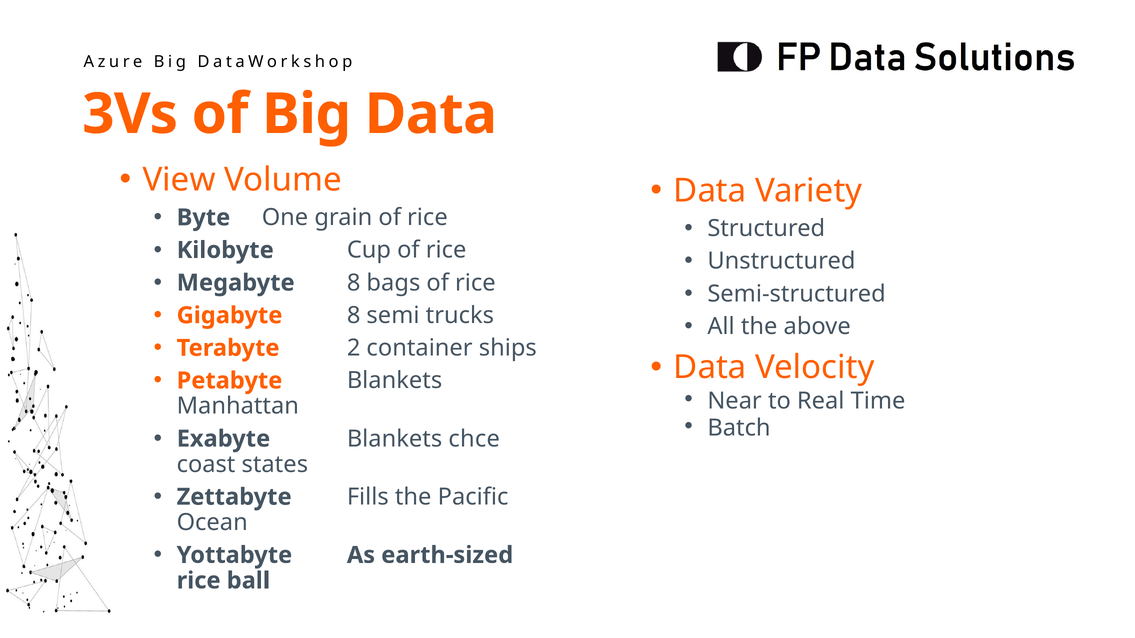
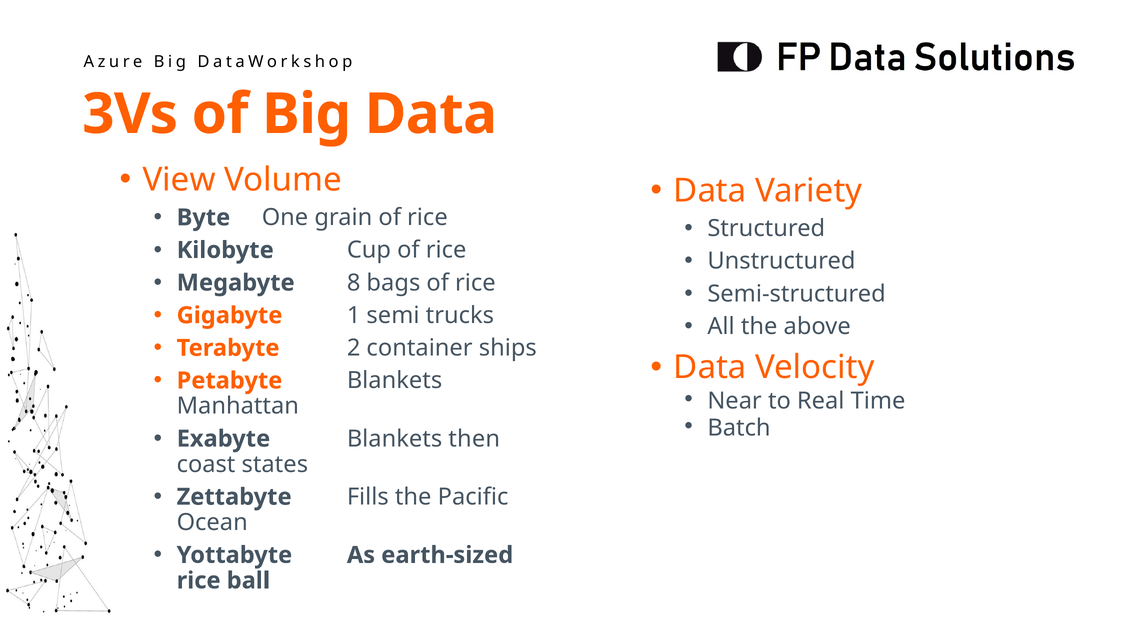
Gigabyte 8: 8 -> 1
chce: chce -> then
